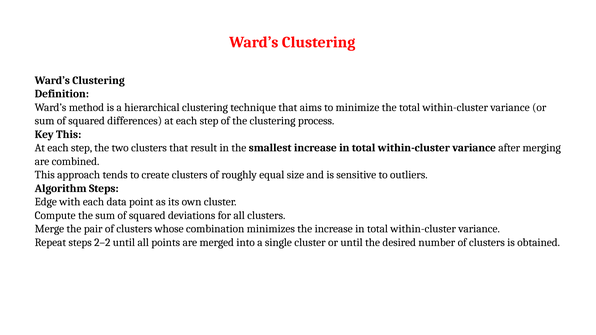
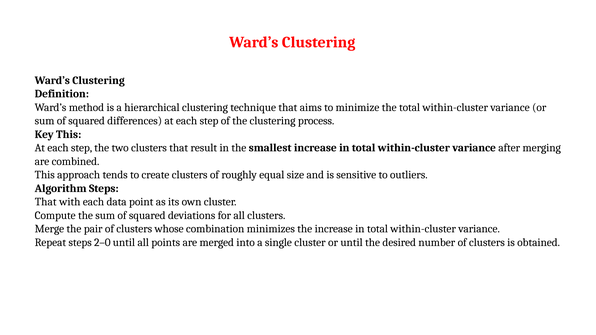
Edge at (46, 202): Edge -> That
2–2: 2–2 -> 2–0
